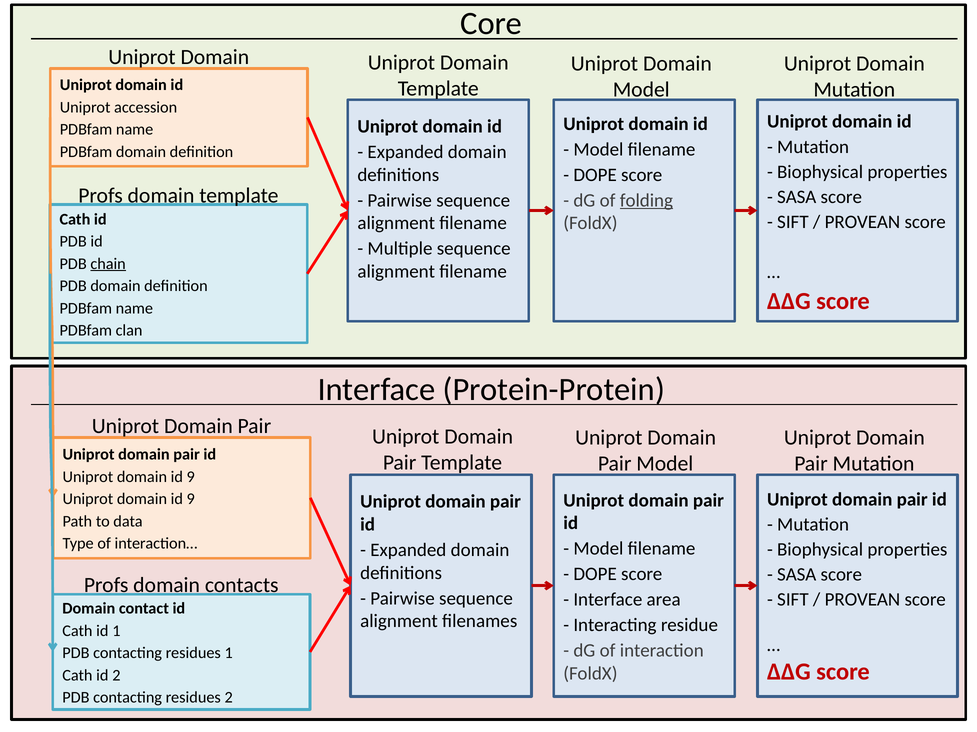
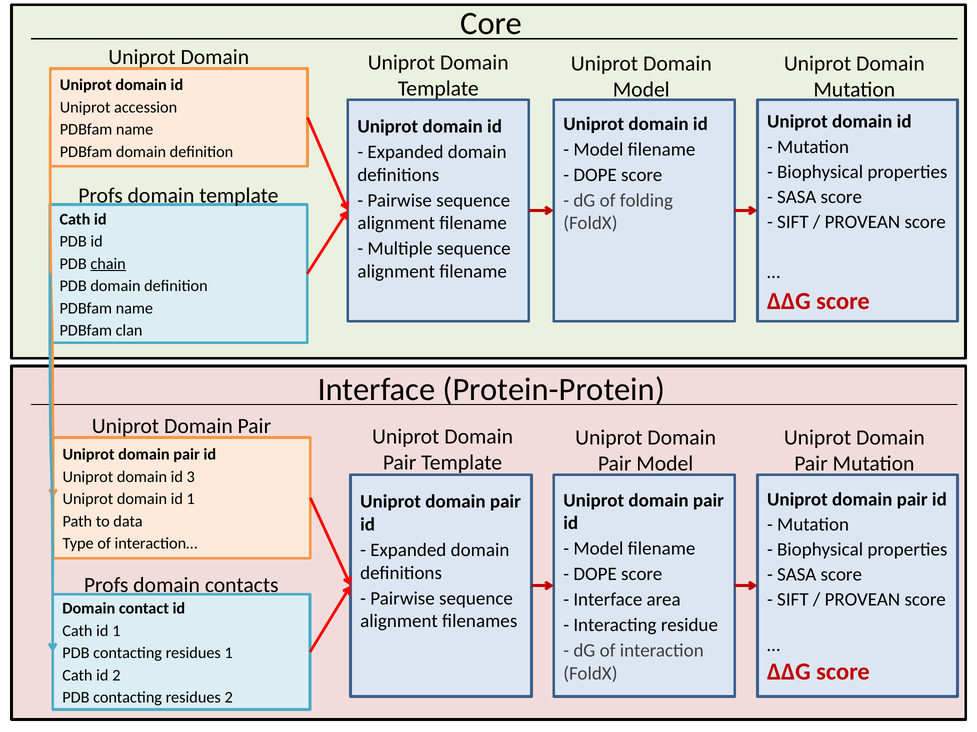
folding underline: present -> none
9 at (191, 477): 9 -> 3
9 at (191, 499): 9 -> 1
